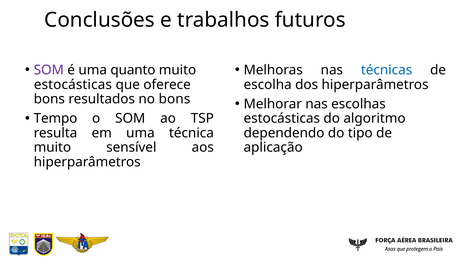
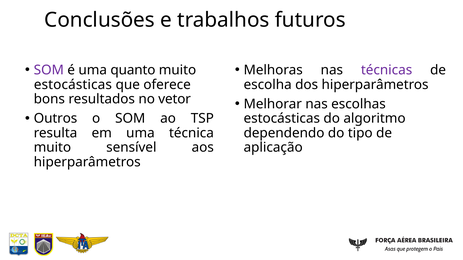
técnicas colour: blue -> purple
no bons: bons -> vetor
Tempo: Tempo -> Outros
